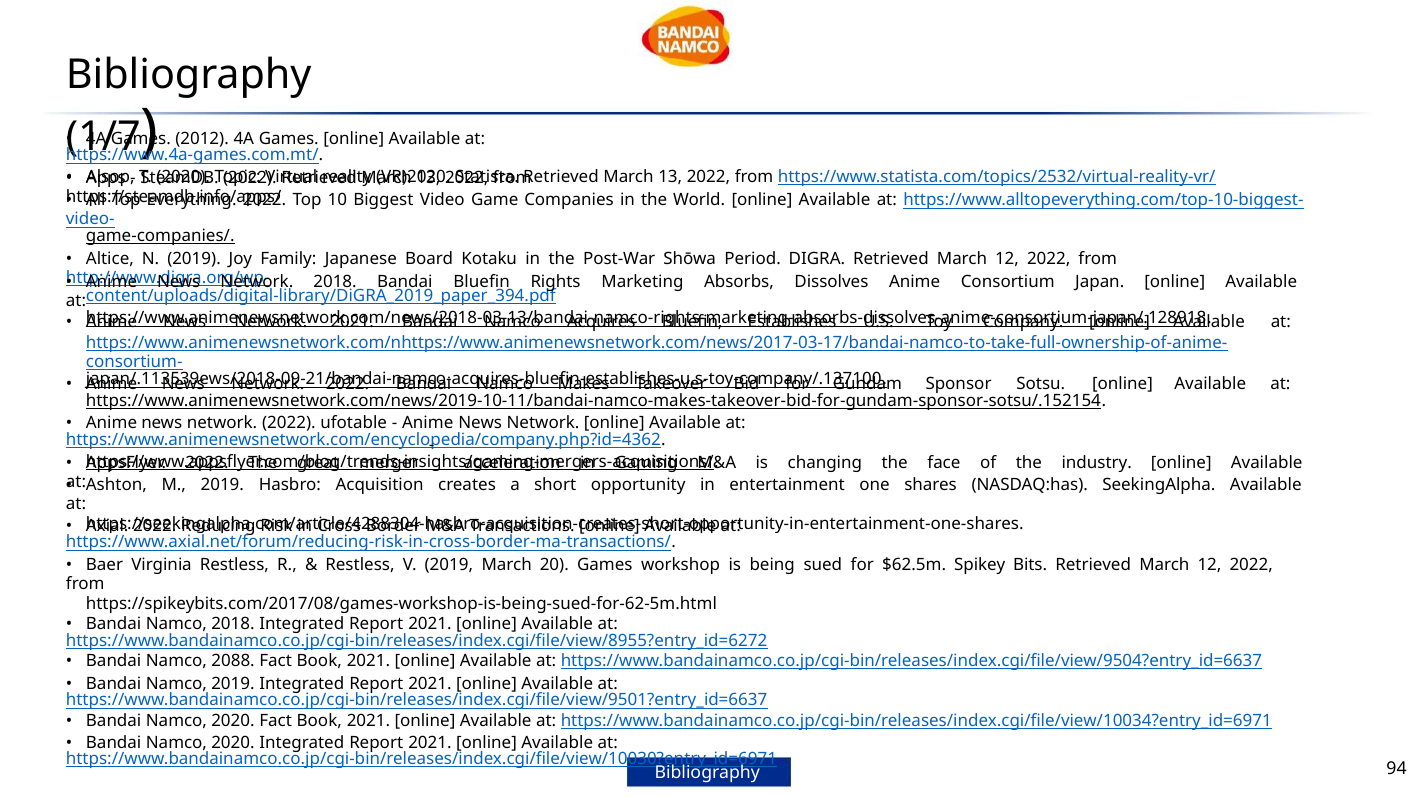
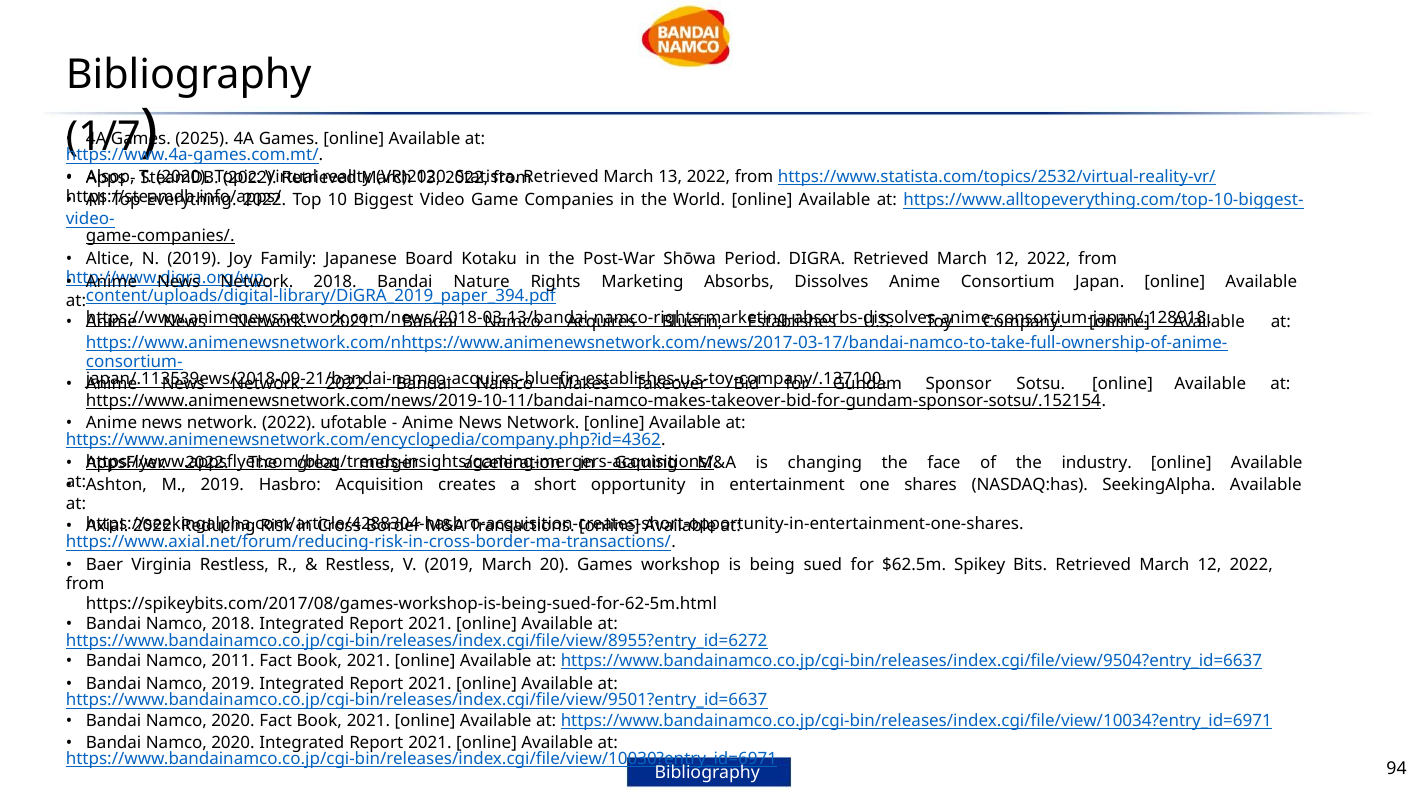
2012: 2012 -> 2025
Bandai Bluefin: Bluefin -> Nature
2088: 2088 -> 2011
